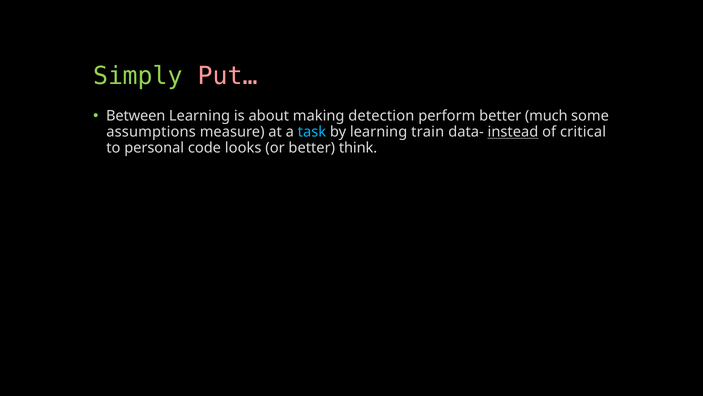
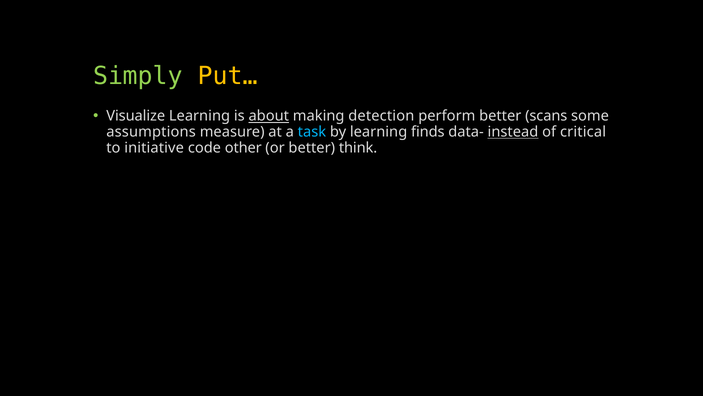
Put… colour: pink -> yellow
Between: Between -> Visualize
about underline: none -> present
much: much -> scans
train: train -> finds
personal: personal -> initiative
looks: looks -> other
